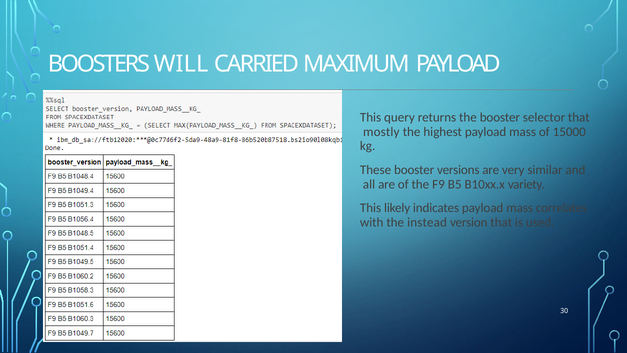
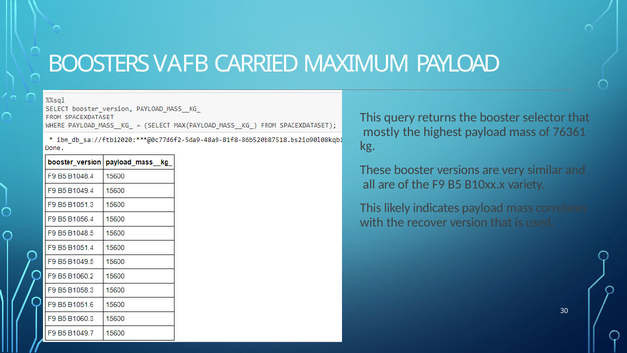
WILL: WILL -> VAFB
15000: 15000 -> 76361
instead: instead -> recover
